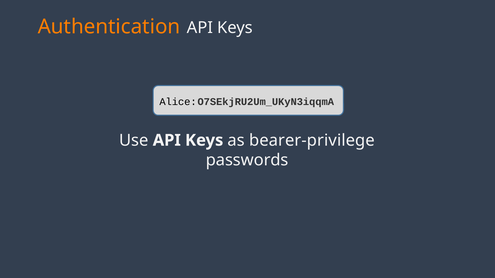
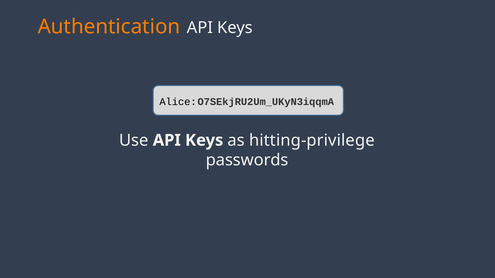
bearer-privilege: bearer-privilege -> hitting-privilege
